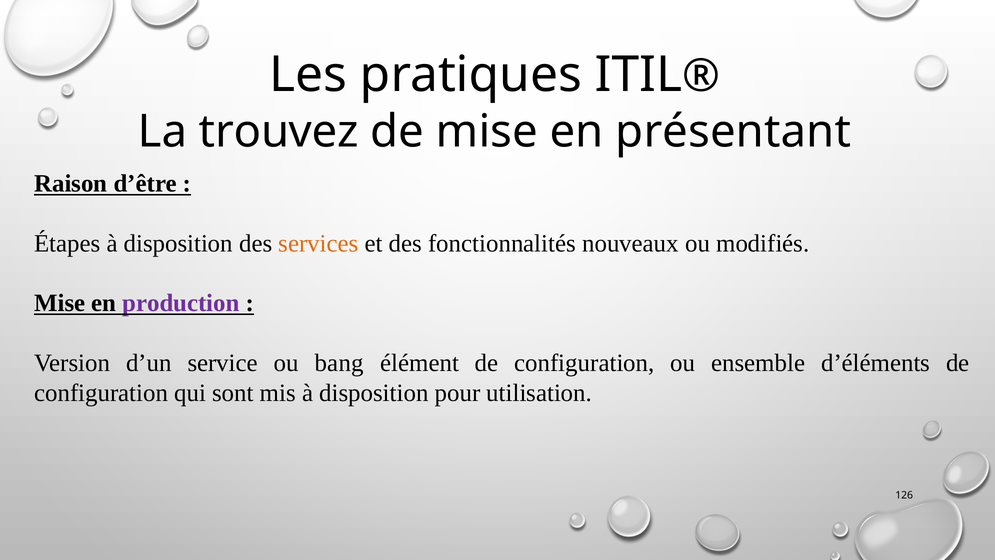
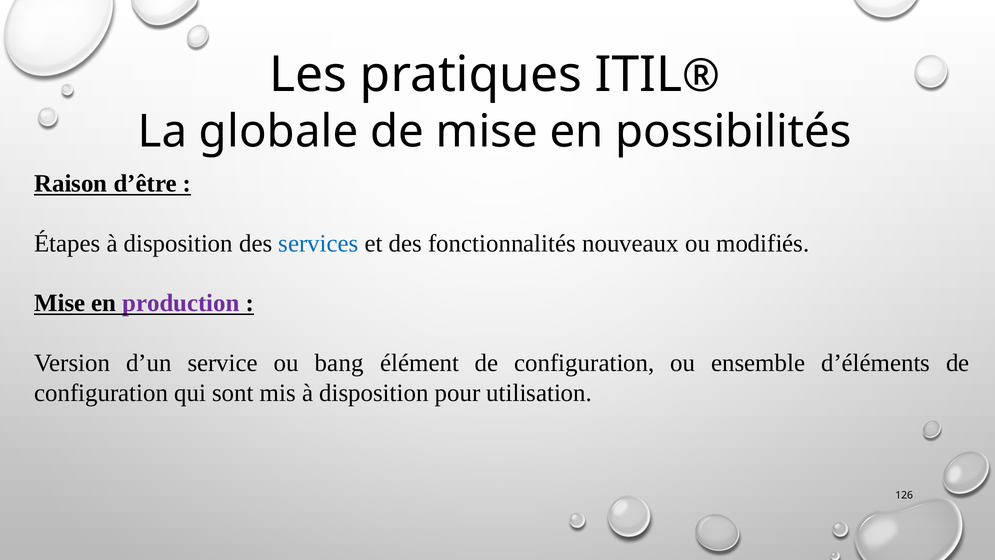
trouvez: trouvez -> globale
présentant: présentant -> possibilités
services colour: orange -> blue
